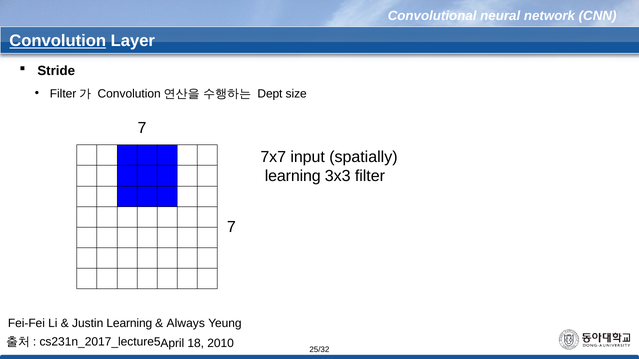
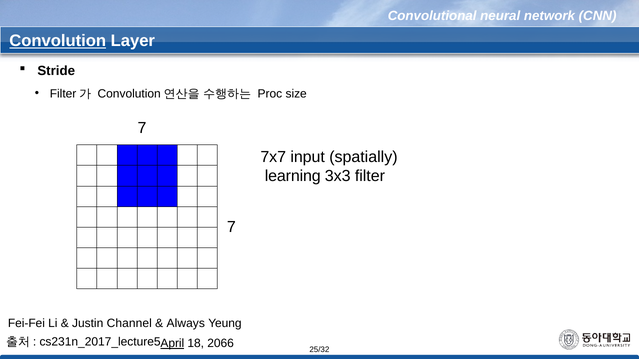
Dept: Dept -> Proc
Justin Learning: Learning -> Channel
April underline: none -> present
2010: 2010 -> 2066
